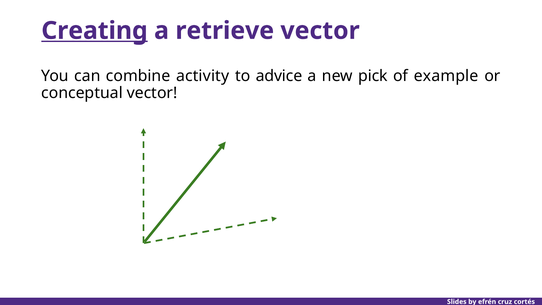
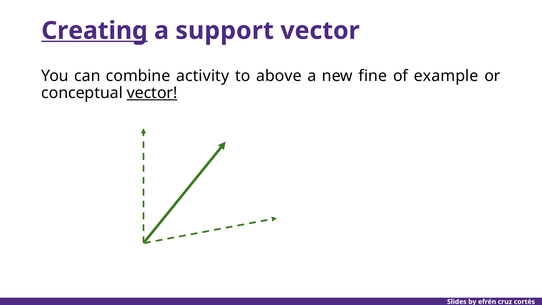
retrieve: retrieve -> support
advice: advice -> above
pick: pick -> fine
vector at (152, 93) underline: none -> present
